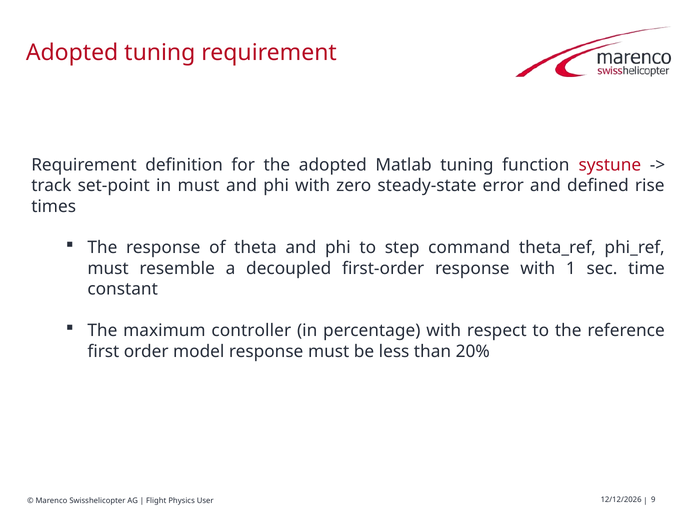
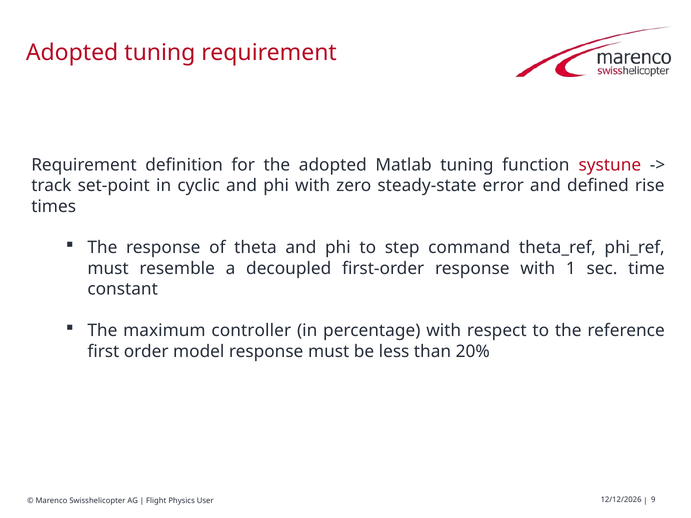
in must: must -> cyclic
